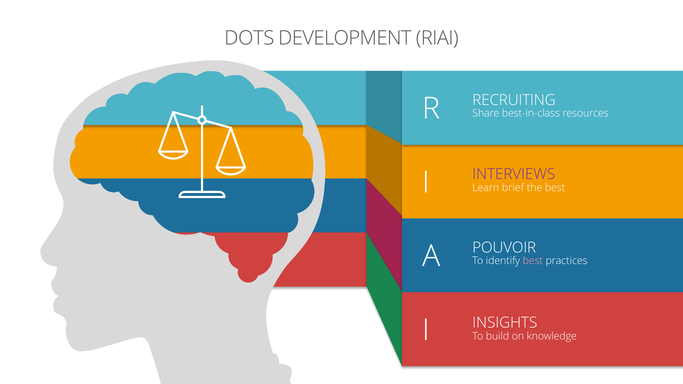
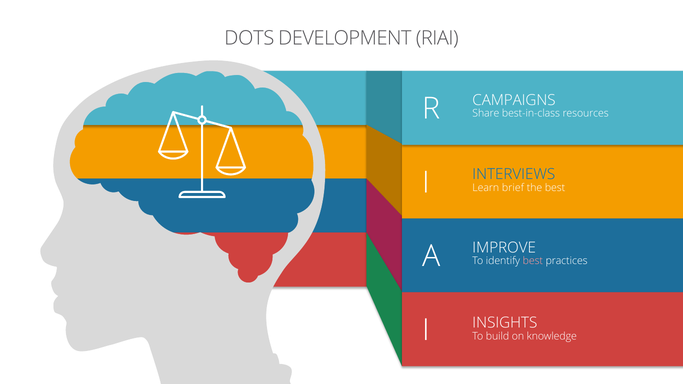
RECRUITING: RECRUITING -> CAMPAIGNS
INTERVIEWS colour: purple -> blue
POUVOIR: POUVOIR -> IMPROVE
